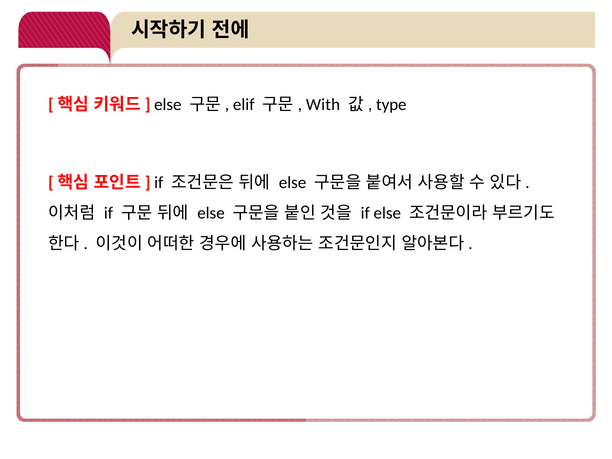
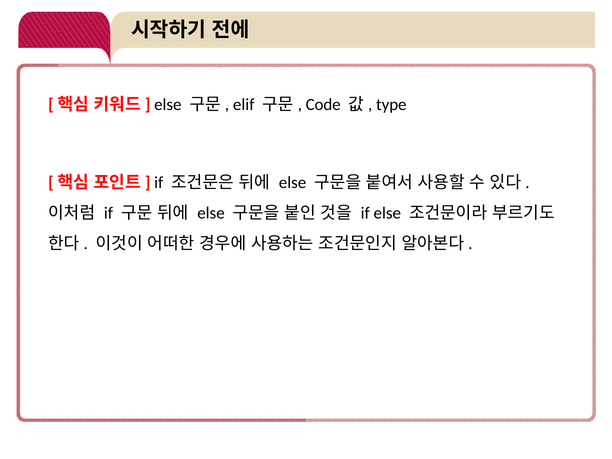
With: With -> Code
